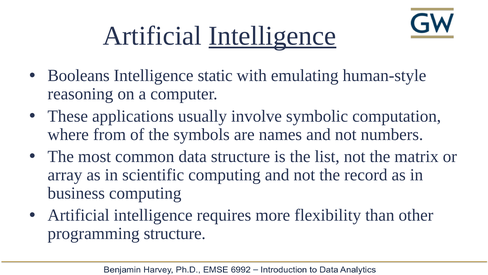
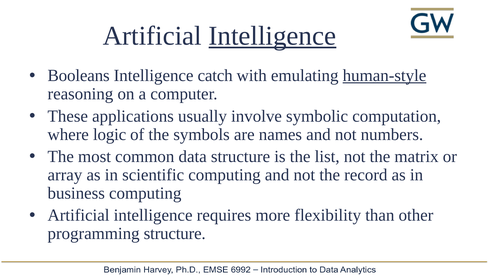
static: static -> catch
human-style underline: none -> present
from: from -> logic
